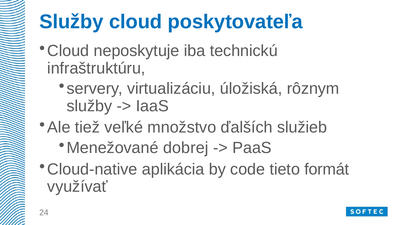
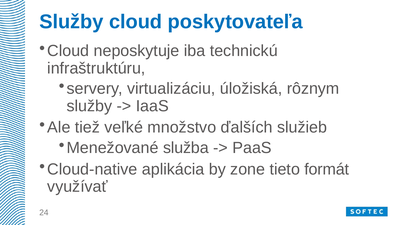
dobrej: dobrej -> služba
code: code -> zone
